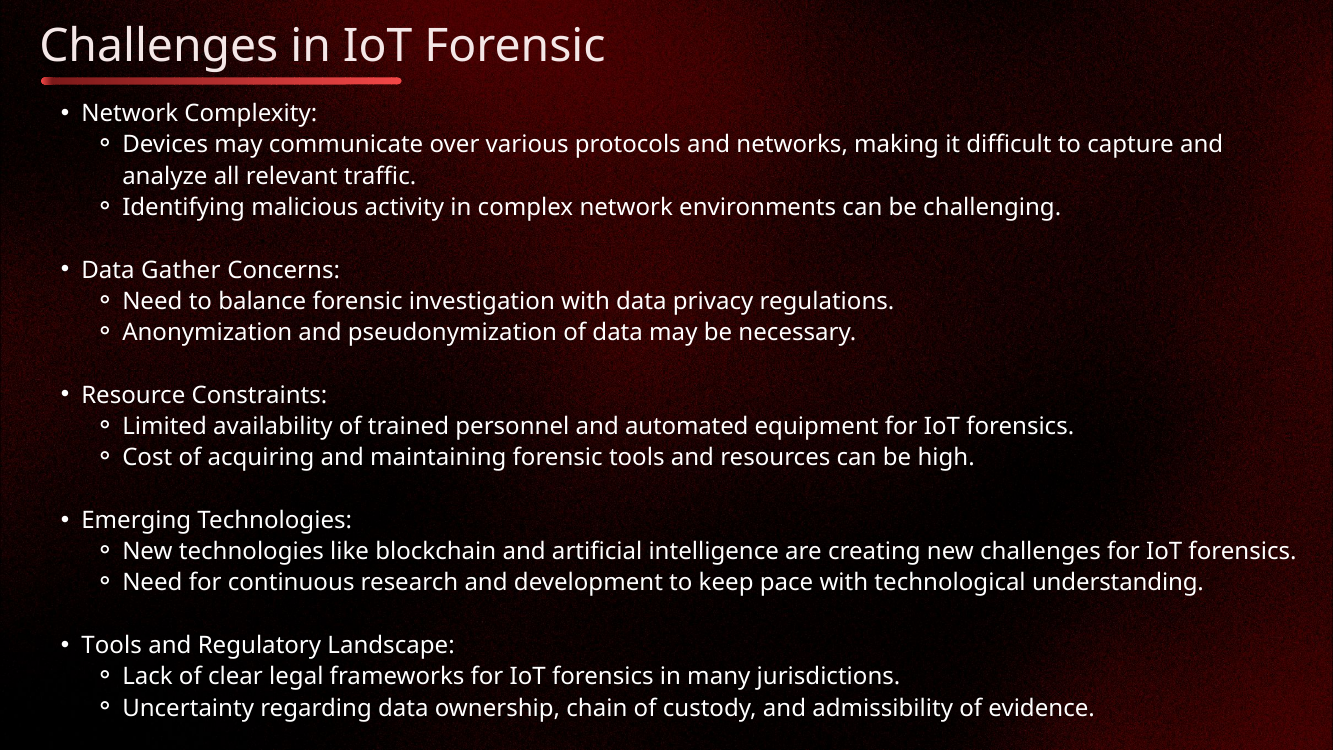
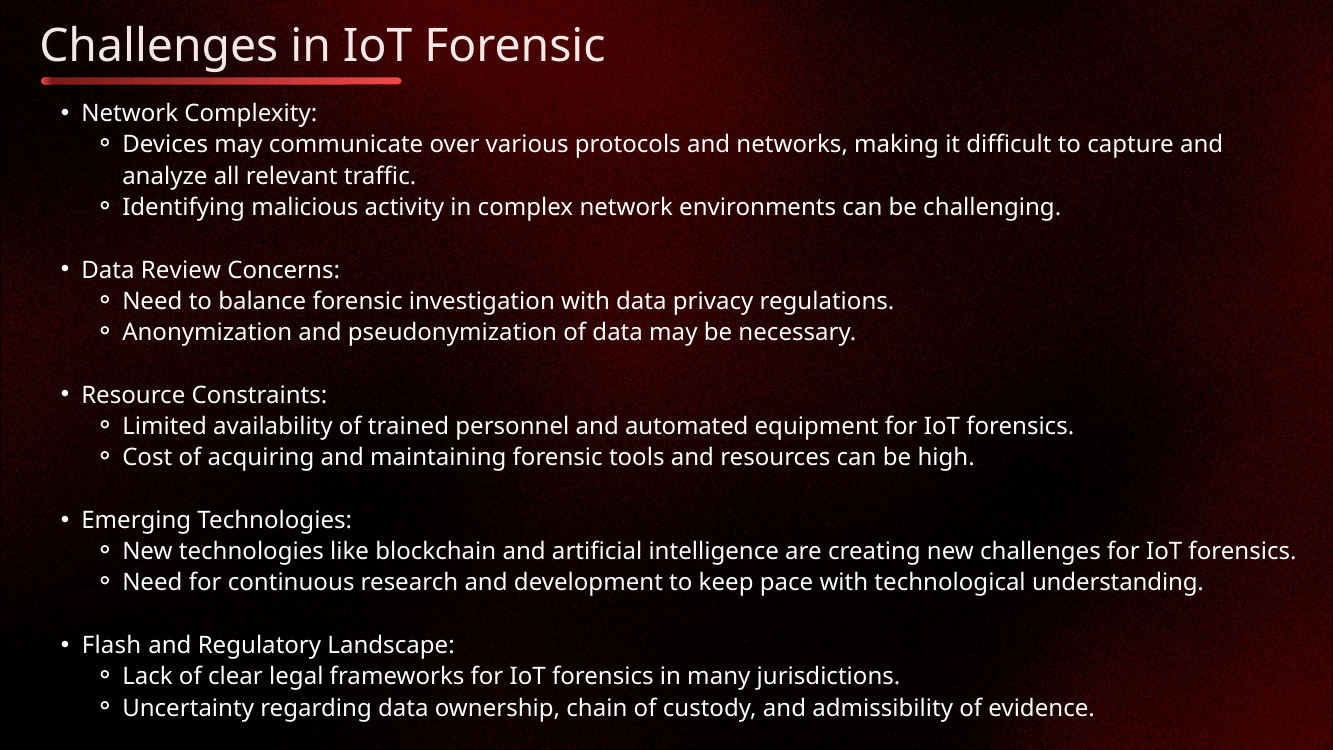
Gather: Gather -> Review
Tools at (112, 645): Tools -> Flash
